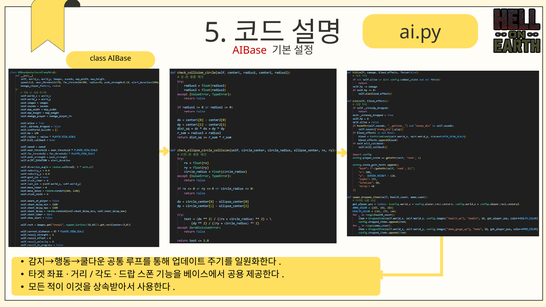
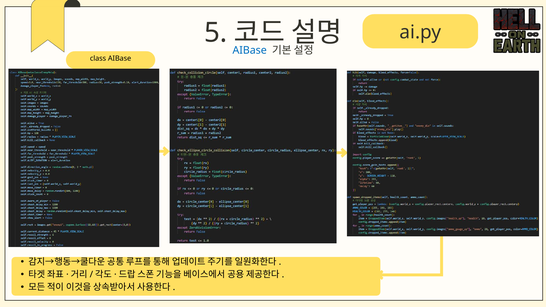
AIBase at (250, 50) colour: red -> blue
